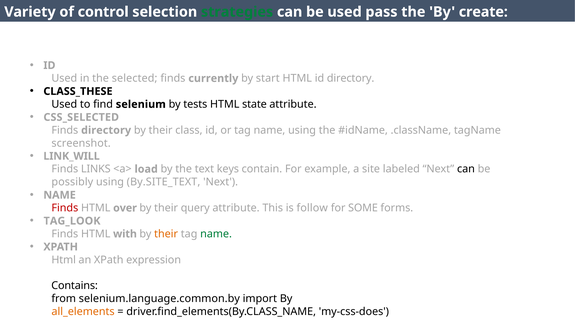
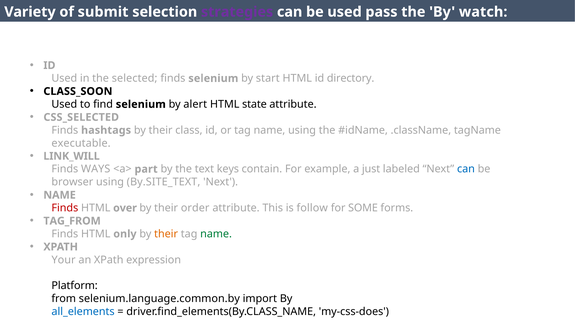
control: control -> submit
strategies colour: green -> purple
create: create -> watch
finds currently: currently -> selenium
CLASS_THESE: CLASS_THESE -> CLASS_SOON
tests: tests -> alert
Finds directory: directory -> hashtags
screenshot: screenshot -> executable
LINKS: LINKS -> WAYS
load: load -> part
site: site -> just
can at (466, 169) colour: black -> blue
possibly: possibly -> browser
query: query -> order
TAG_LOOK: TAG_LOOK -> TAG_FROM
with: with -> only
Html at (64, 259): Html -> Your
Contains: Contains -> Platform
all_elements colour: orange -> blue
